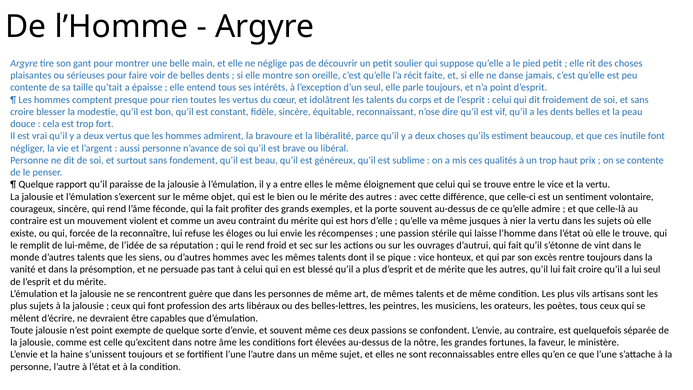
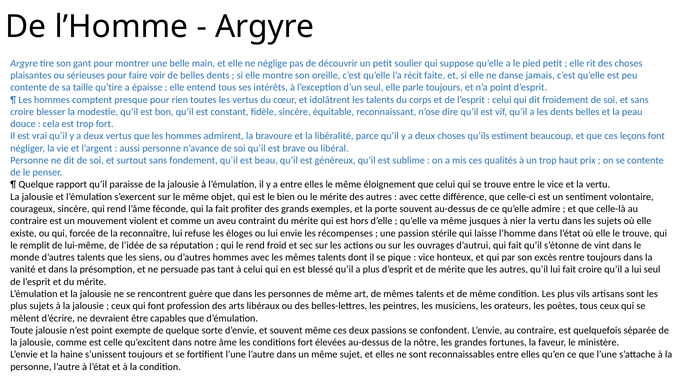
qu’tait: qu’tait -> qu’tire
inutile: inutile -> leçons
